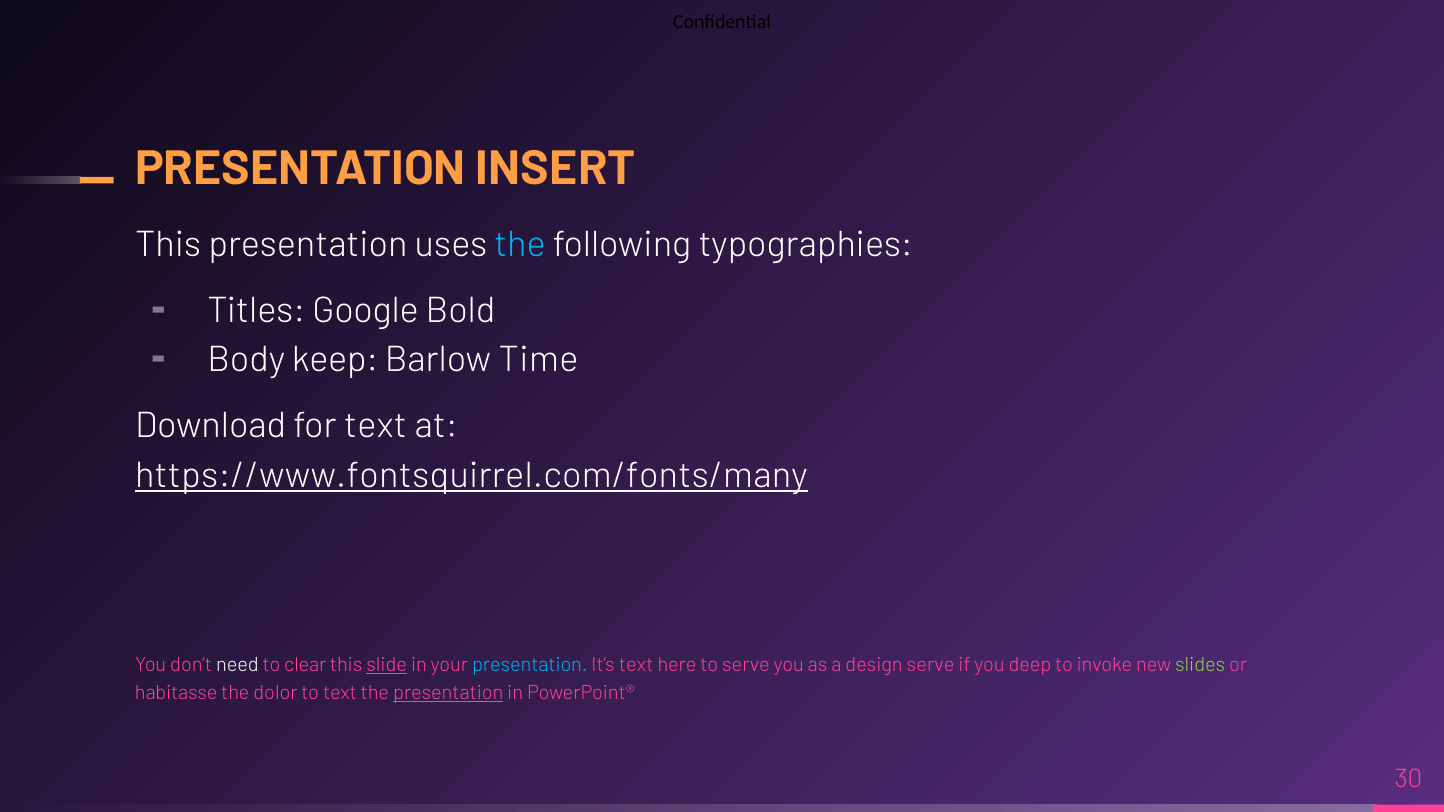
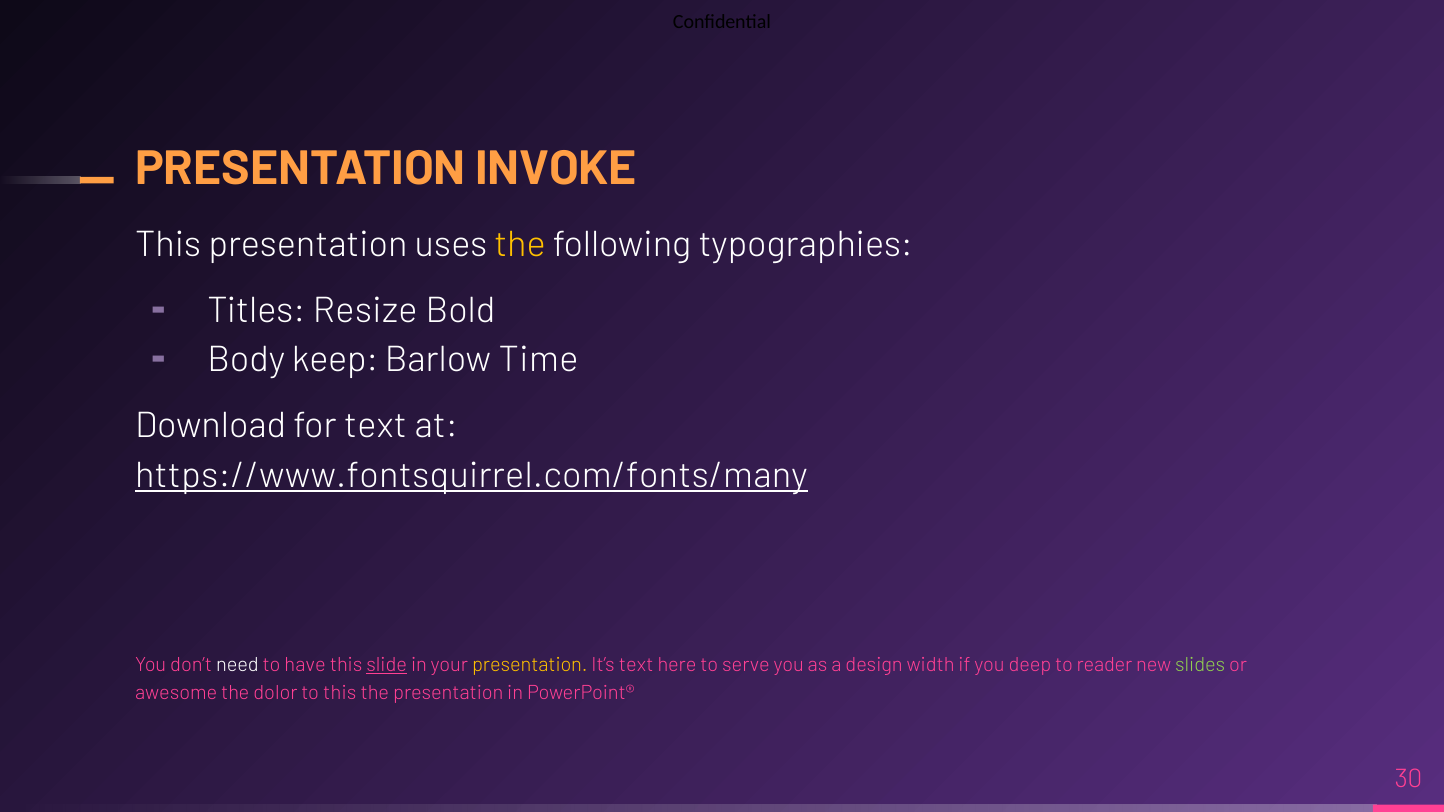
INSERT: INSERT -> INVOKE
the at (520, 244) colour: light blue -> yellow
Google: Google -> Resize
clear: clear -> have
presentation at (530, 665) colour: light blue -> yellow
design serve: serve -> width
invoke: invoke -> reader
habitasse: habitasse -> awesome
to text: text -> this
presentation at (448, 693) underline: present -> none
